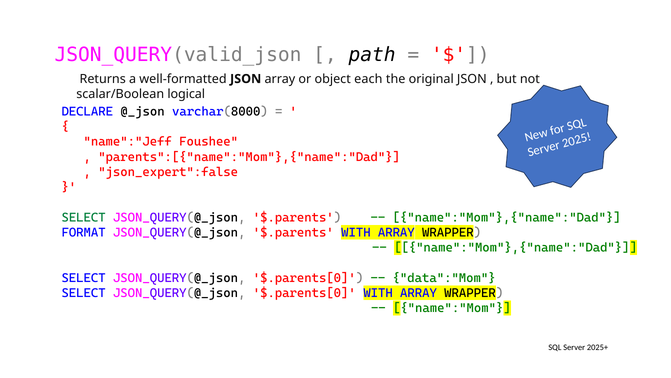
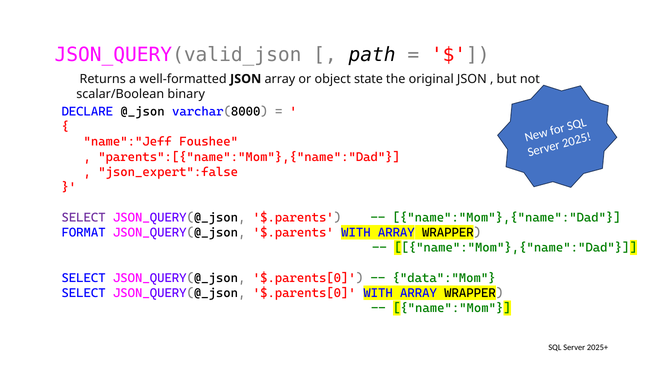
each: each -> state
logical: logical -> binary
SELECT at (84, 217) colour: green -> purple
